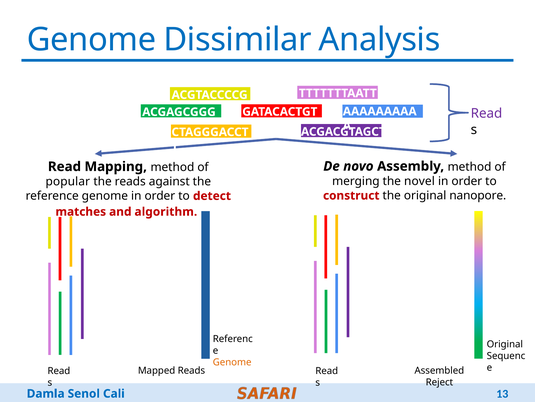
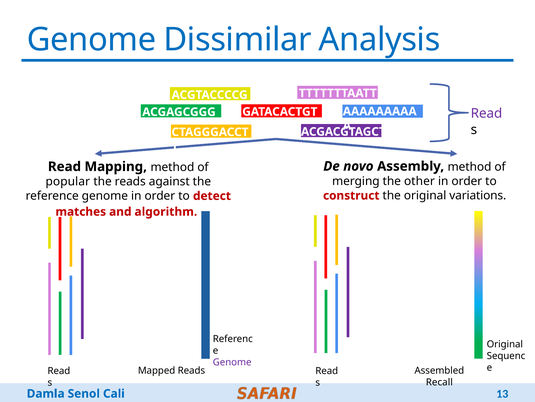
novel: novel -> other
nanopore: nanopore -> variations
Genome at (232, 362) colour: orange -> purple
Reject: Reject -> Recall
